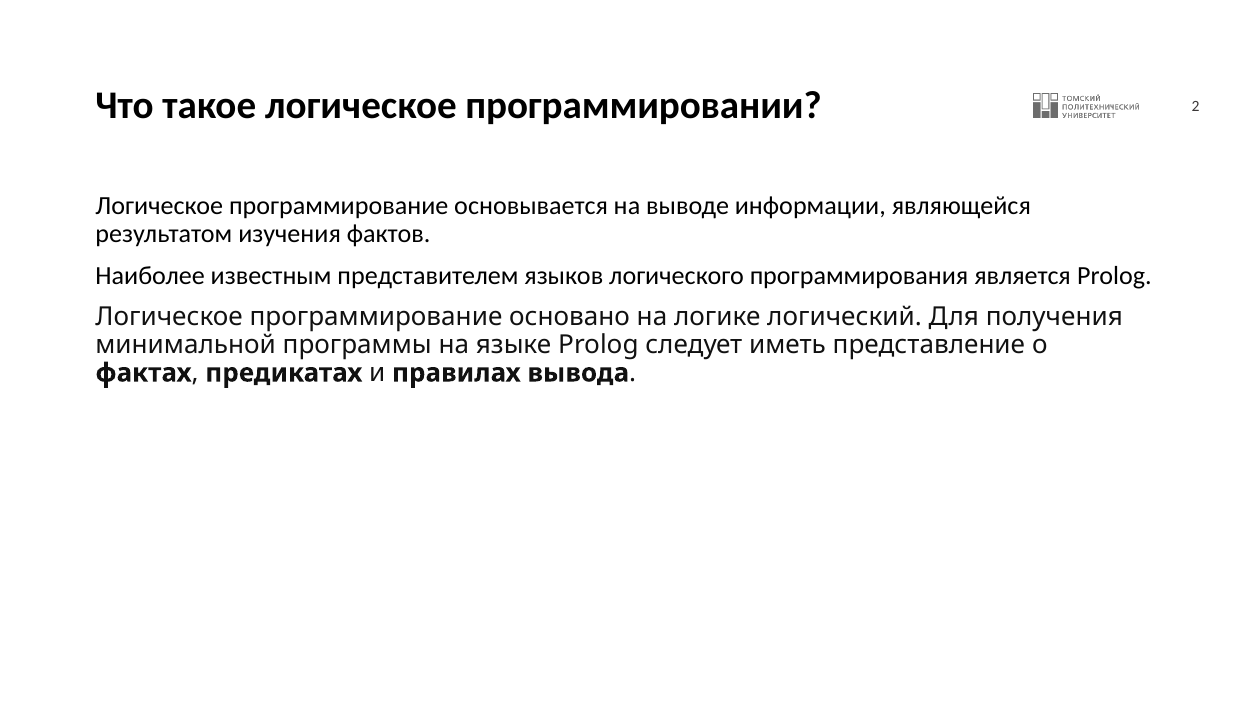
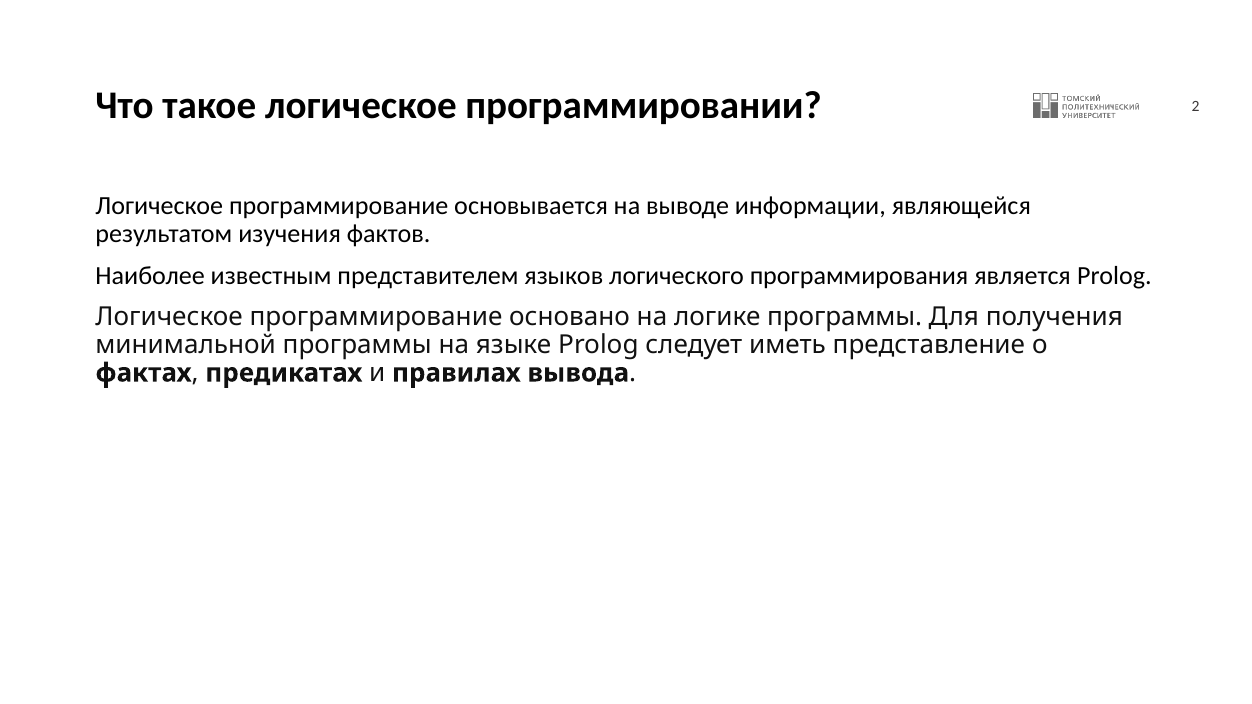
логике логический: логический -> программы
